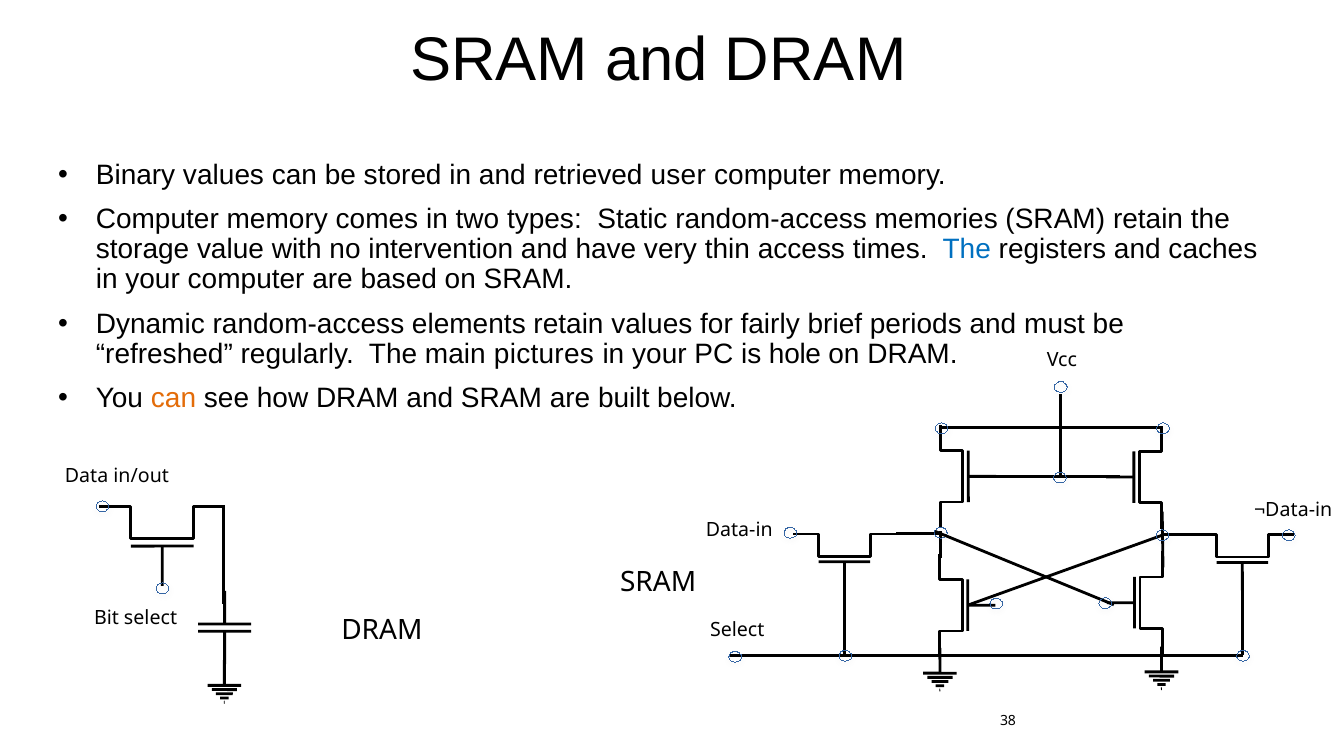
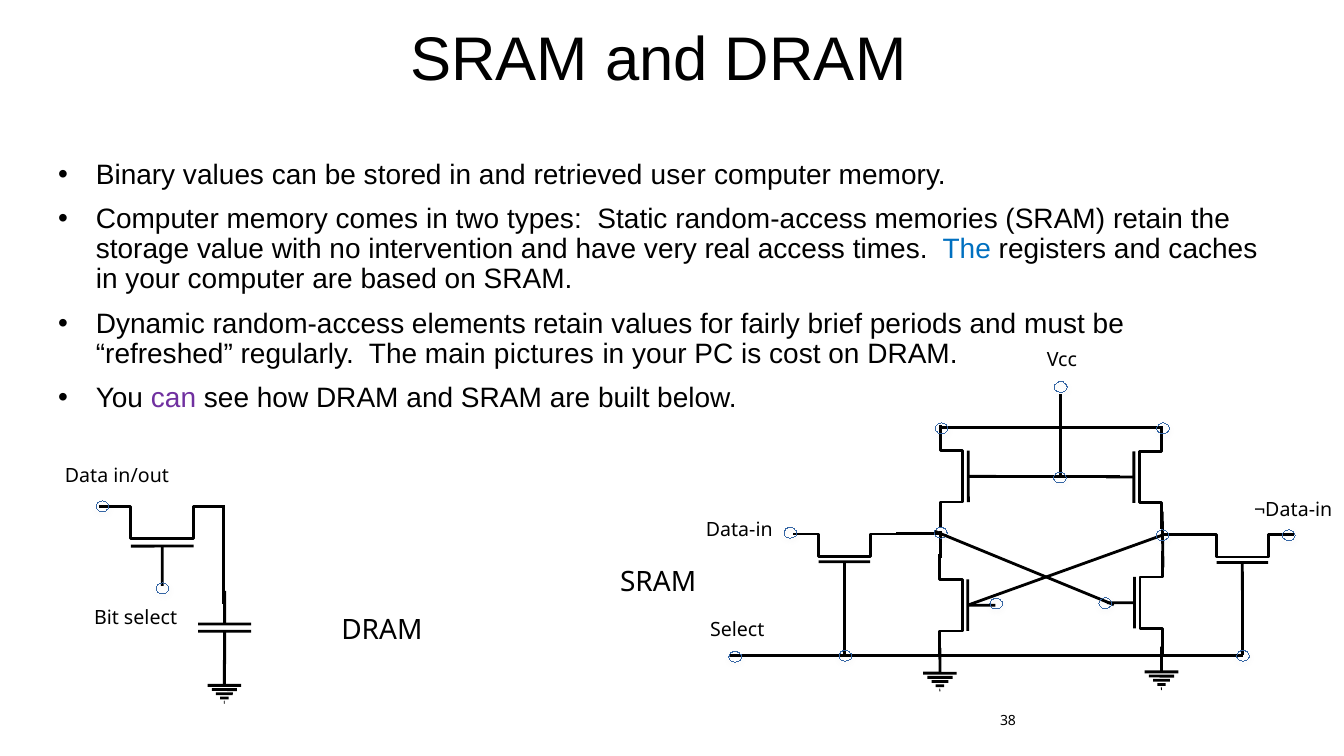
thin: thin -> real
hole: hole -> cost
can at (174, 398) colour: orange -> purple
